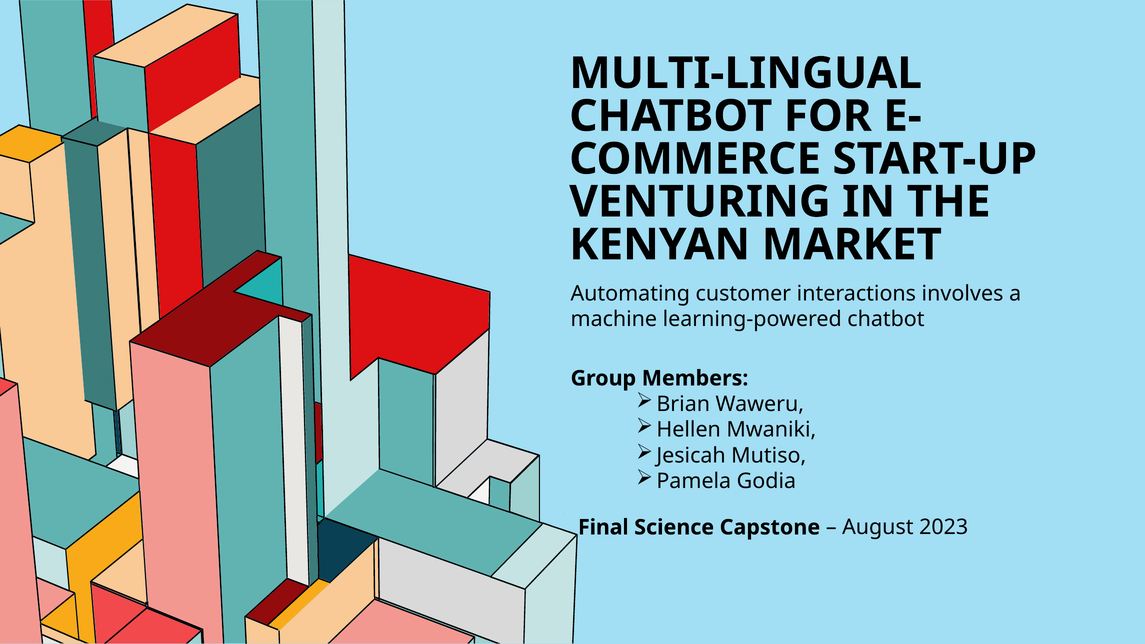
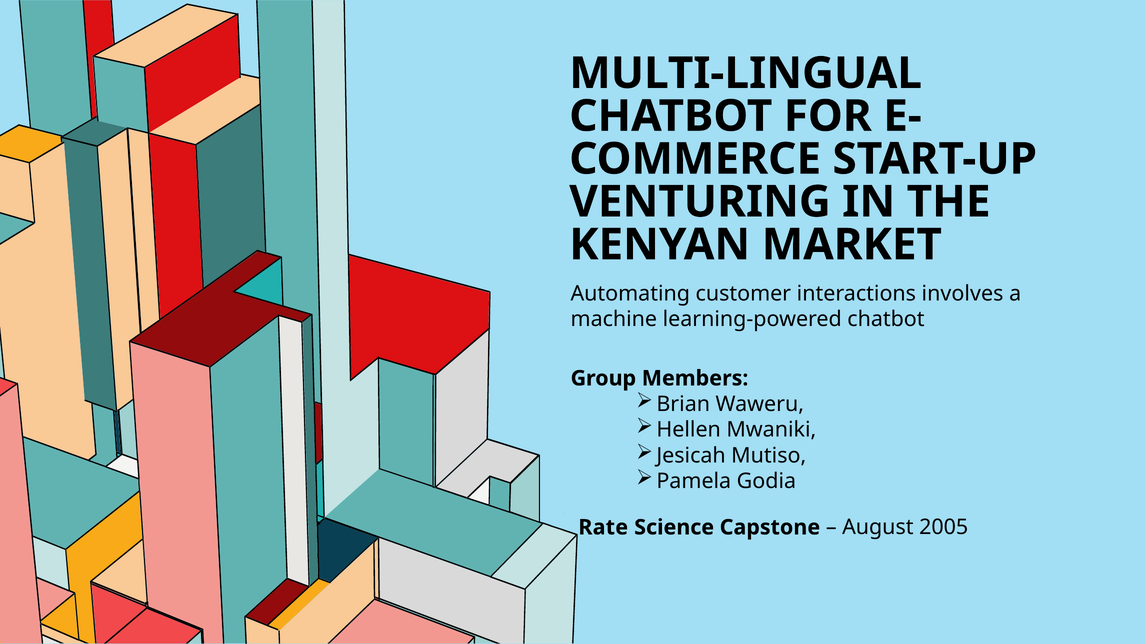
Final: Final -> Rate
2023: 2023 -> 2005
